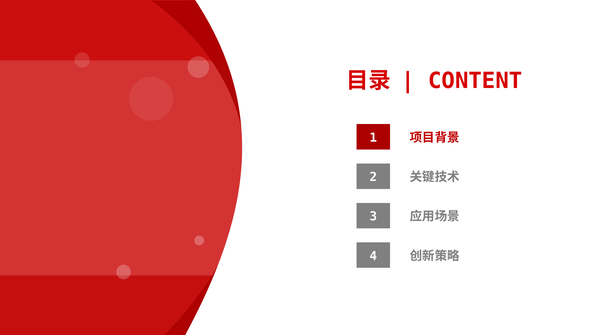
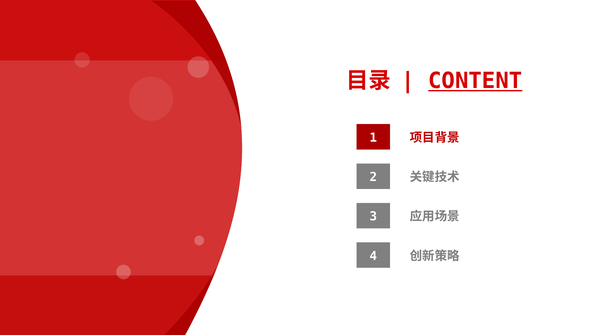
CONTENT underline: none -> present
